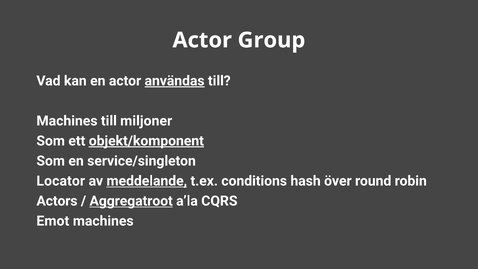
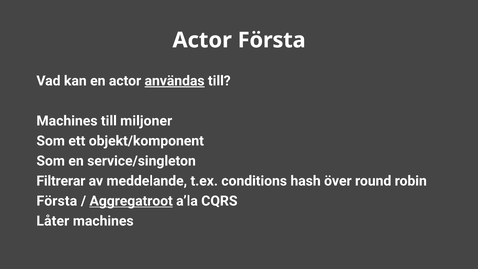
Actor Group: Group -> Första
objekt/komponent underline: present -> none
Locator: Locator -> Filtrerar
meddelande underline: present -> none
Actors at (57, 201): Actors -> Första
Emot: Emot -> Låter
